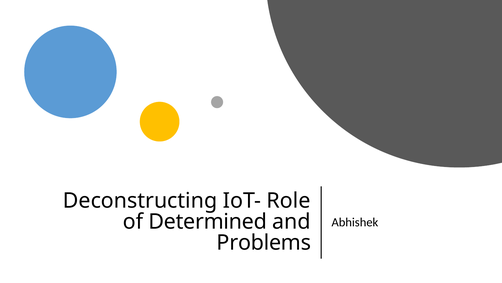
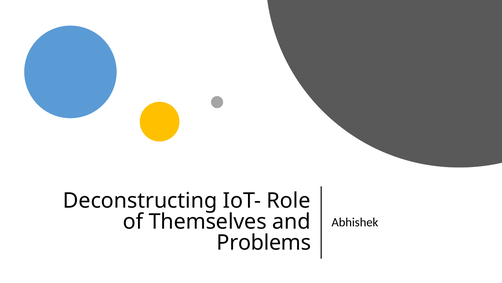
Determined: Determined -> Themselves
